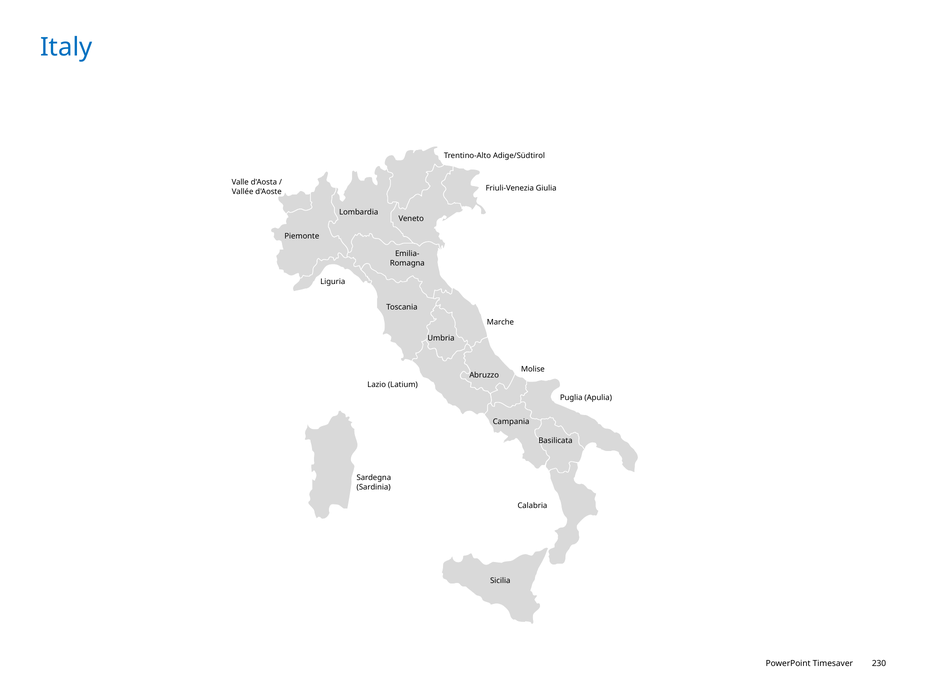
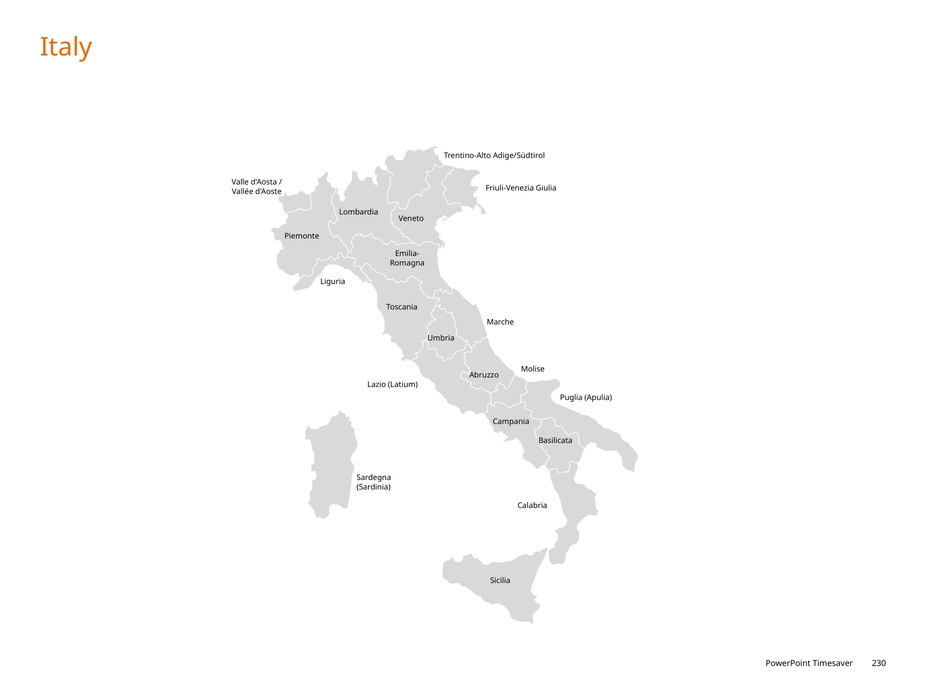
Italy colour: blue -> orange
